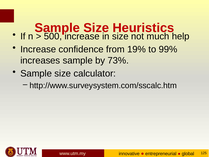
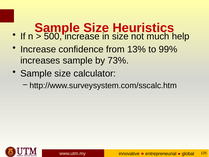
19%: 19% -> 13%
